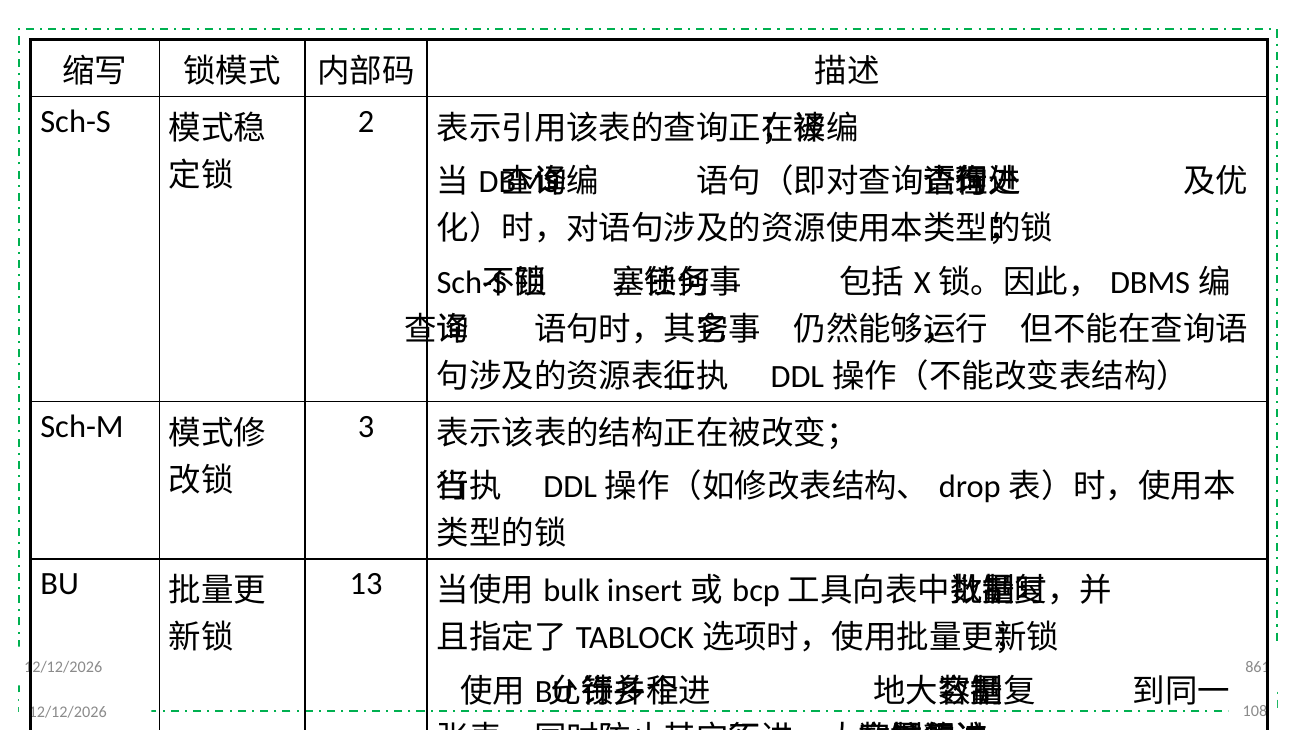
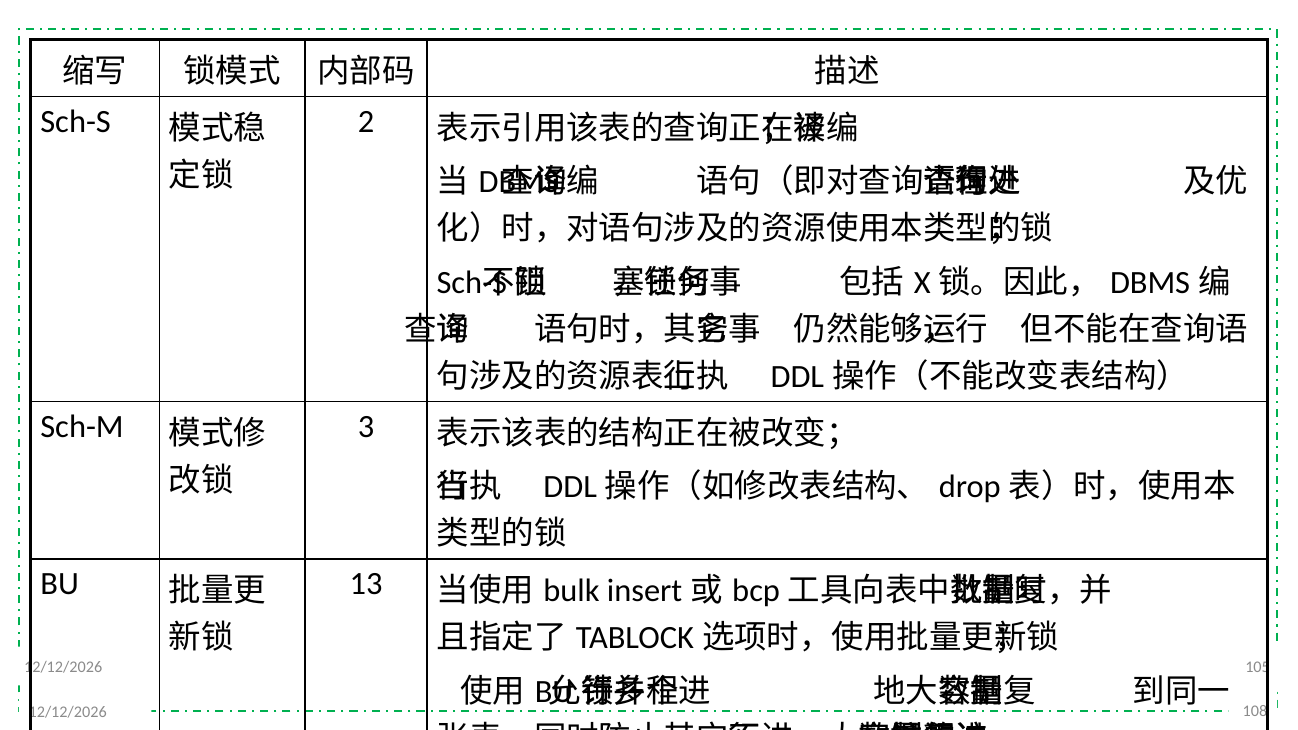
861: 861 -> 105
